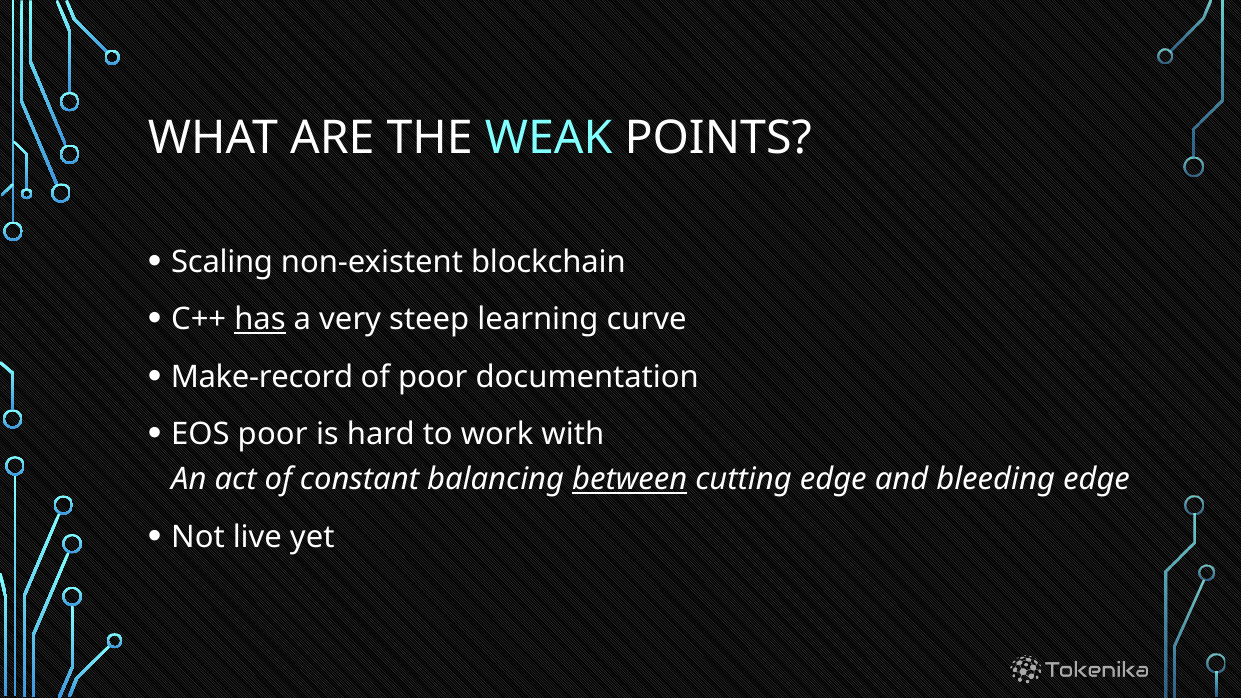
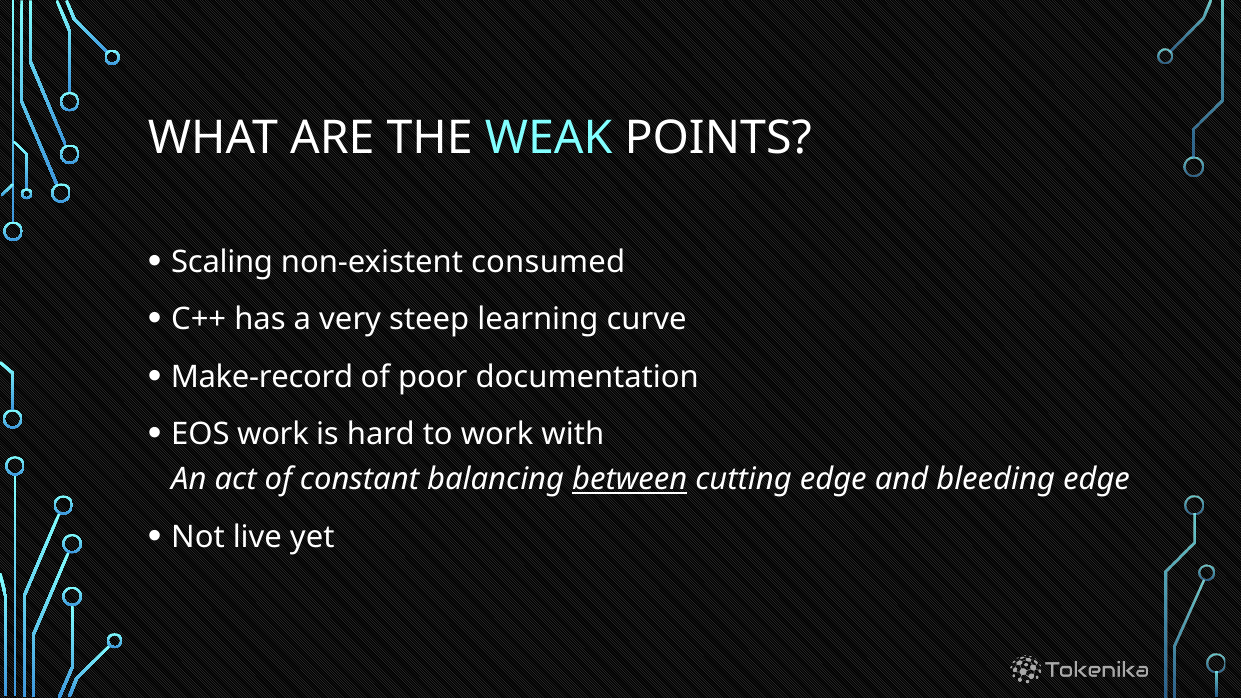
blockchain: blockchain -> consumed
has underline: present -> none
EOS poor: poor -> work
